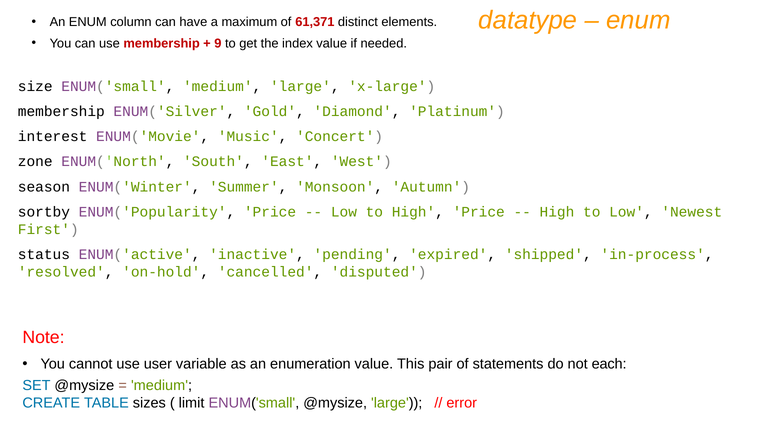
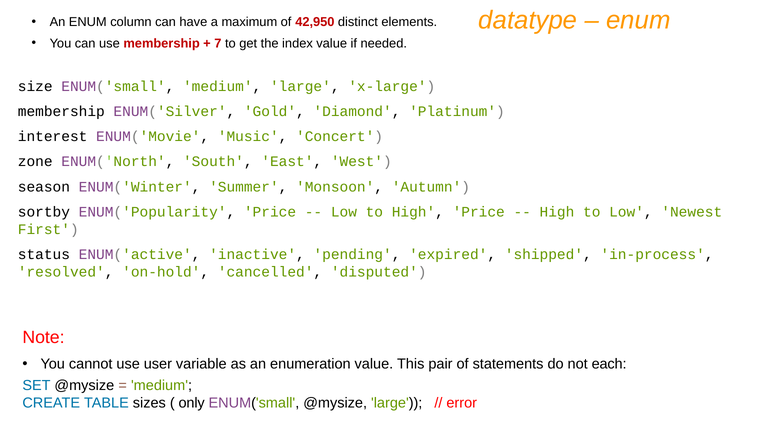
61,371: 61,371 -> 42,950
9: 9 -> 7
limit: limit -> only
